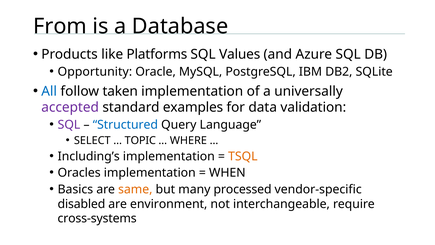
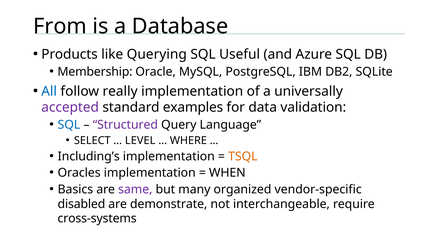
Platforms: Platforms -> Querying
Values: Values -> Useful
Opportunity: Opportunity -> Membership
taken: taken -> really
SQL at (69, 125) colour: purple -> blue
Structured colour: blue -> purple
TOPIC: TOPIC -> LEVEL
same colour: orange -> purple
processed: processed -> organized
environment: environment -> demonstrate
